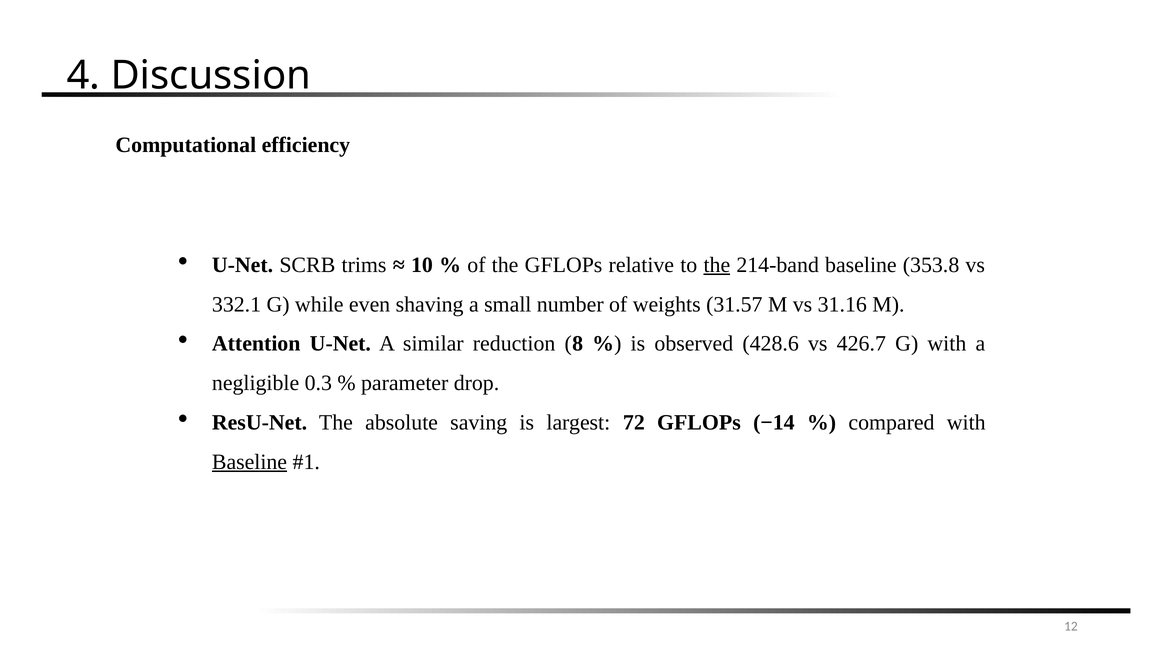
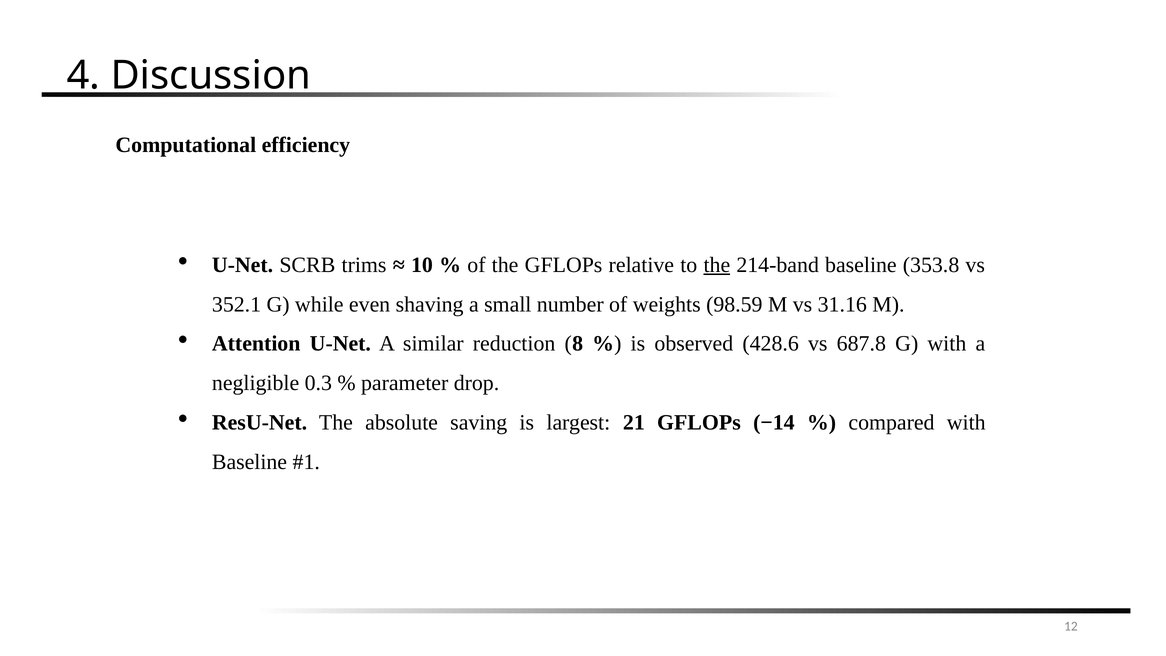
332.1: 332.1 -> 352.1
31.57: 31.57 -> 98.59
426.7: 426.7 -> 687.8
72: 72 -> 21
Baseline at (250, 462) underline: present -> none
